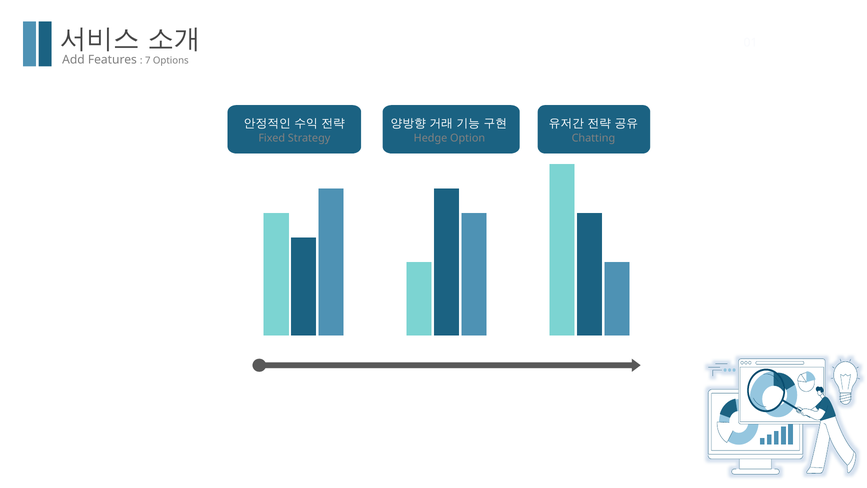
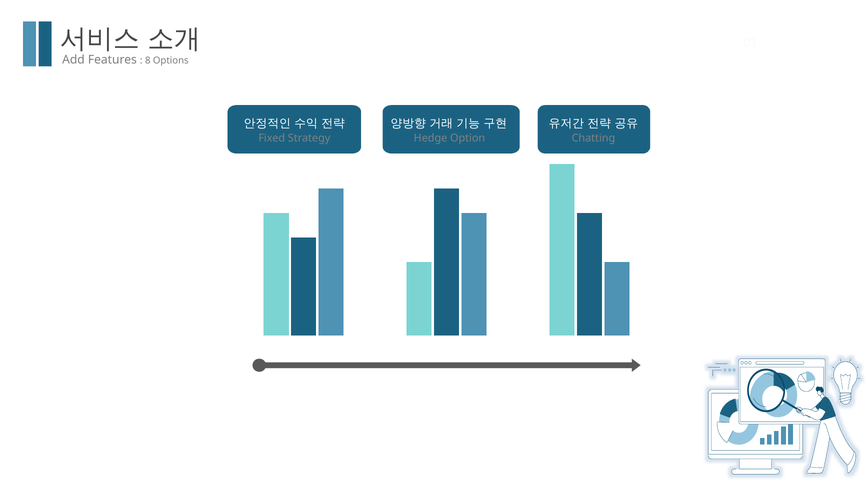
7: 7 -> 8
